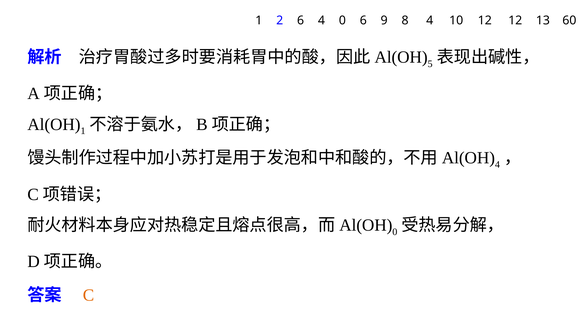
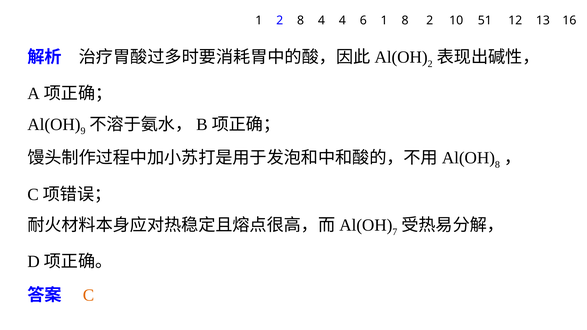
2 6: 6 -> 8
4 0: 0 -> 4
6 9: 9 -> 1
8 4: 4 -> 2
10 12: 12 -> 51
60: 60 -> 16
5 at (430, 64): 5 -> 2
1 at (83, 131): 1 -> 9
4 at (497, 165): 4 -> 8
0 at (395, 232): 0 -> 7
